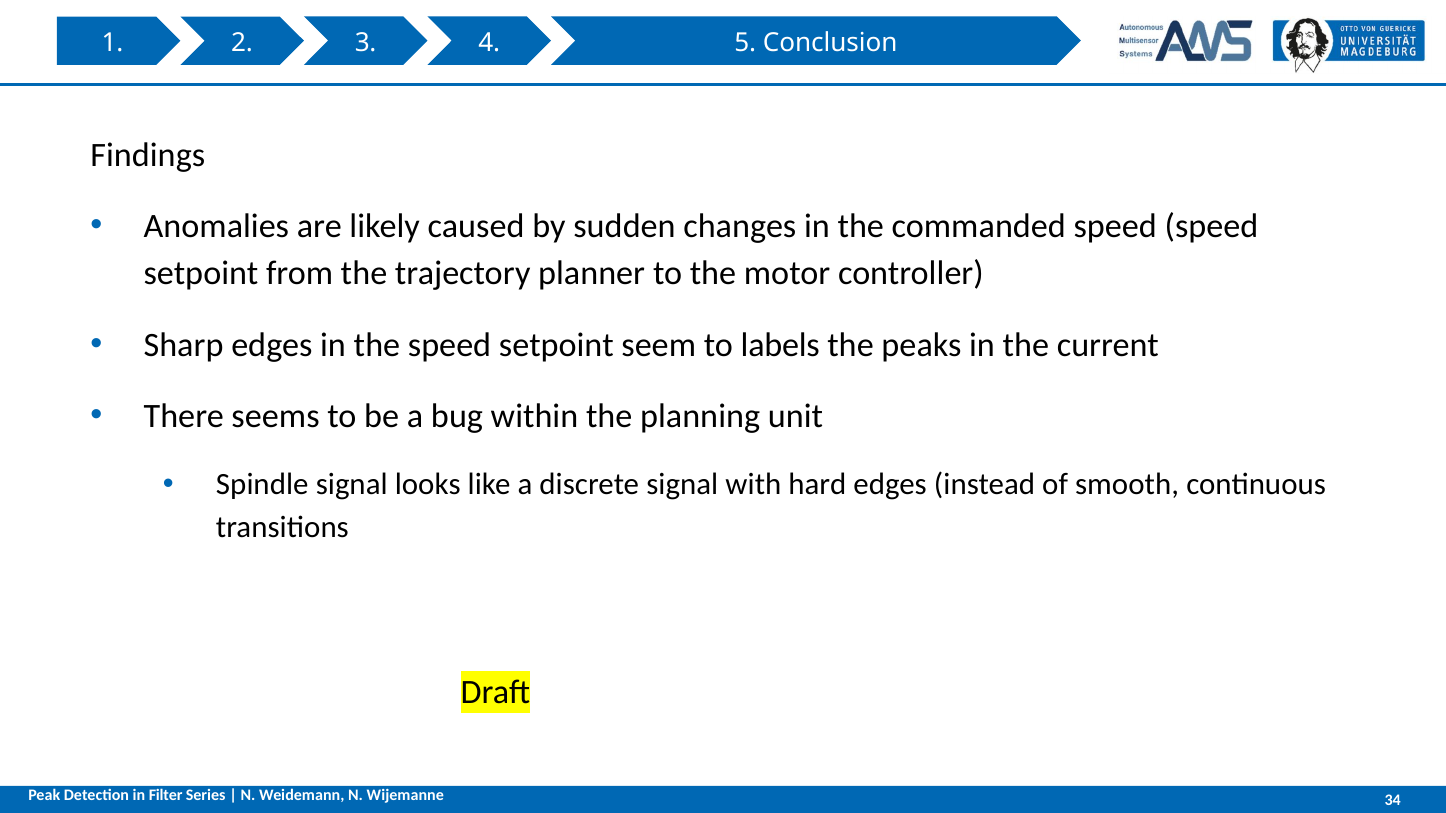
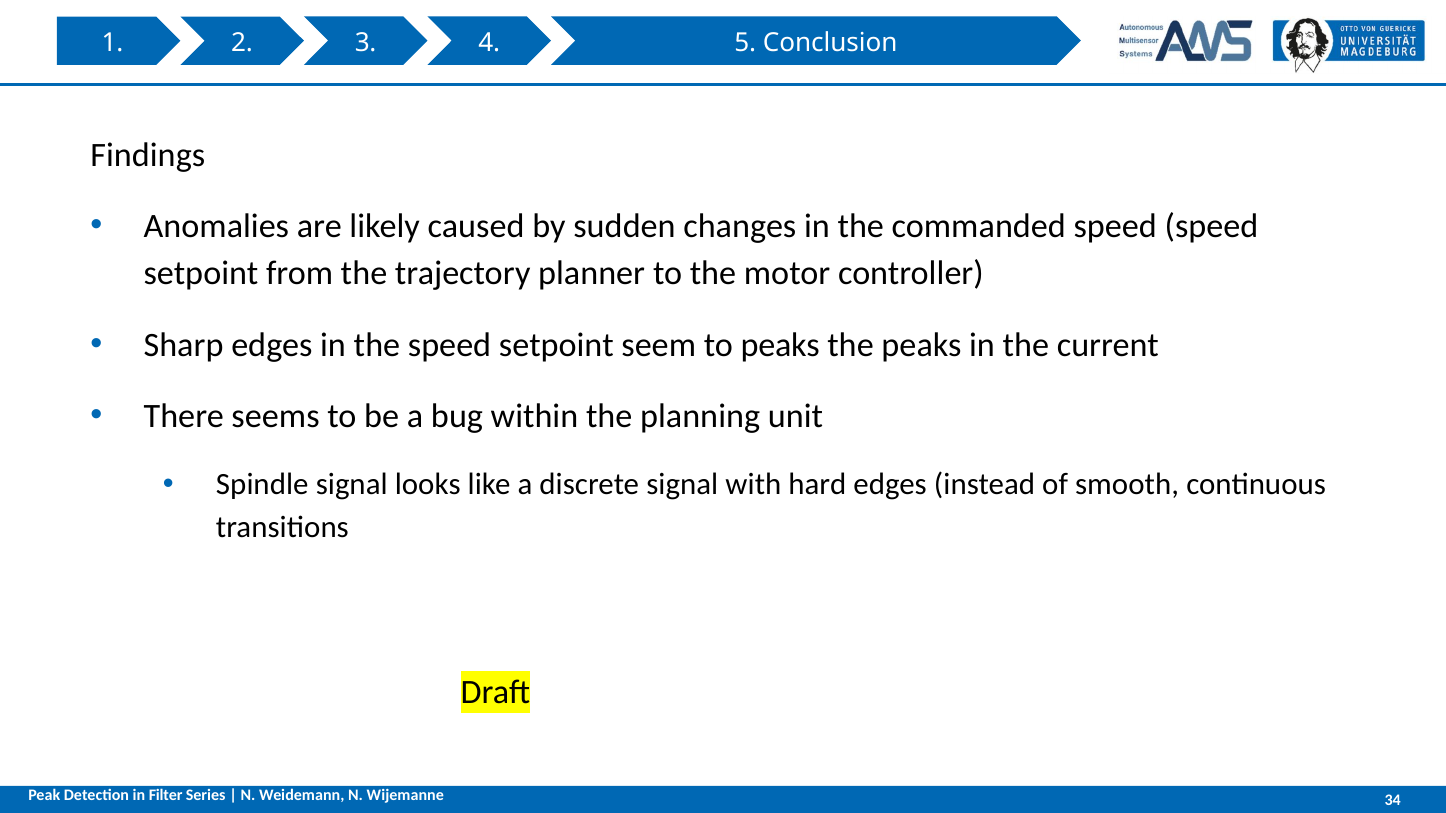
to labels: labels -> peaks
